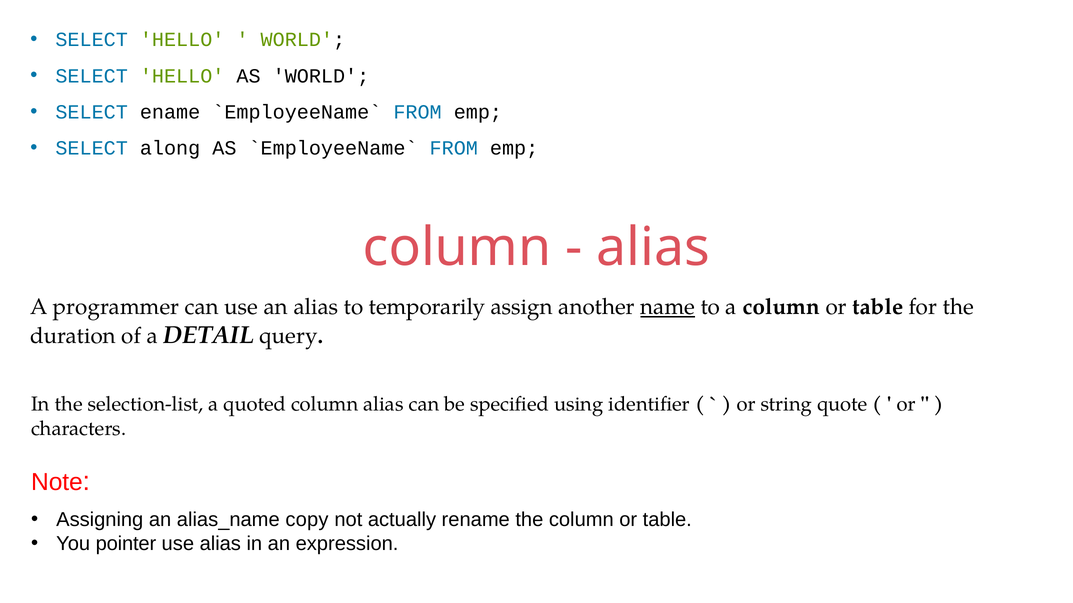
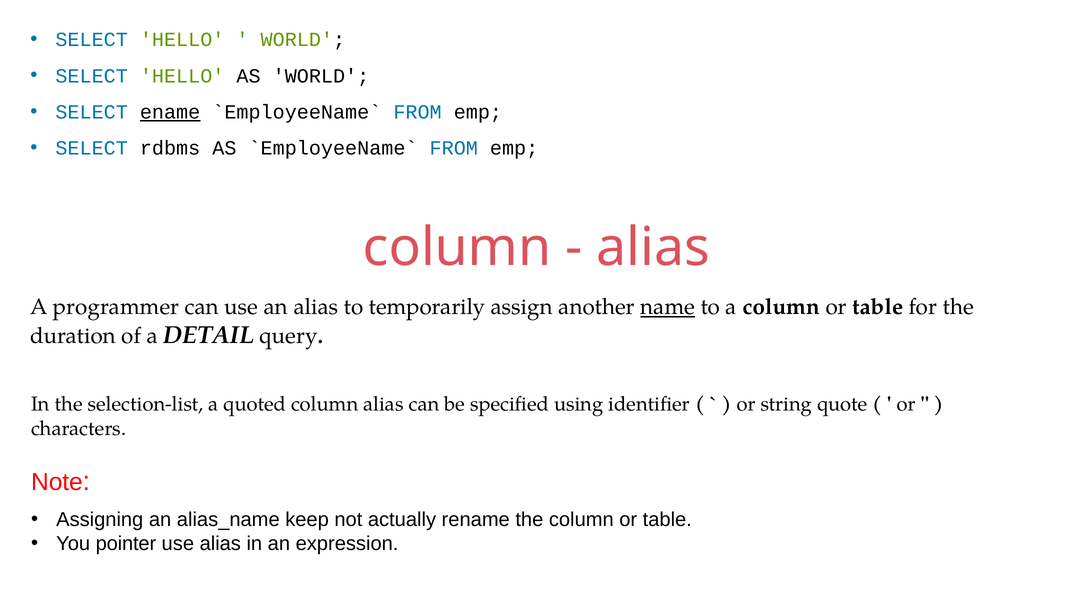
ename underline: none -> present
along: along -> rdbms
copy: copy -> keep
